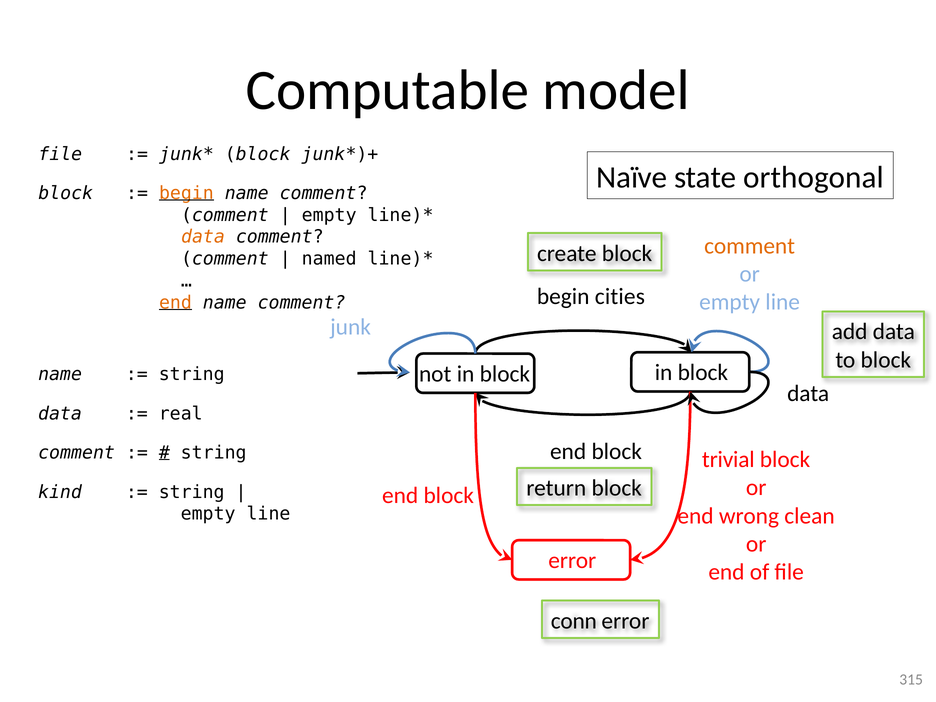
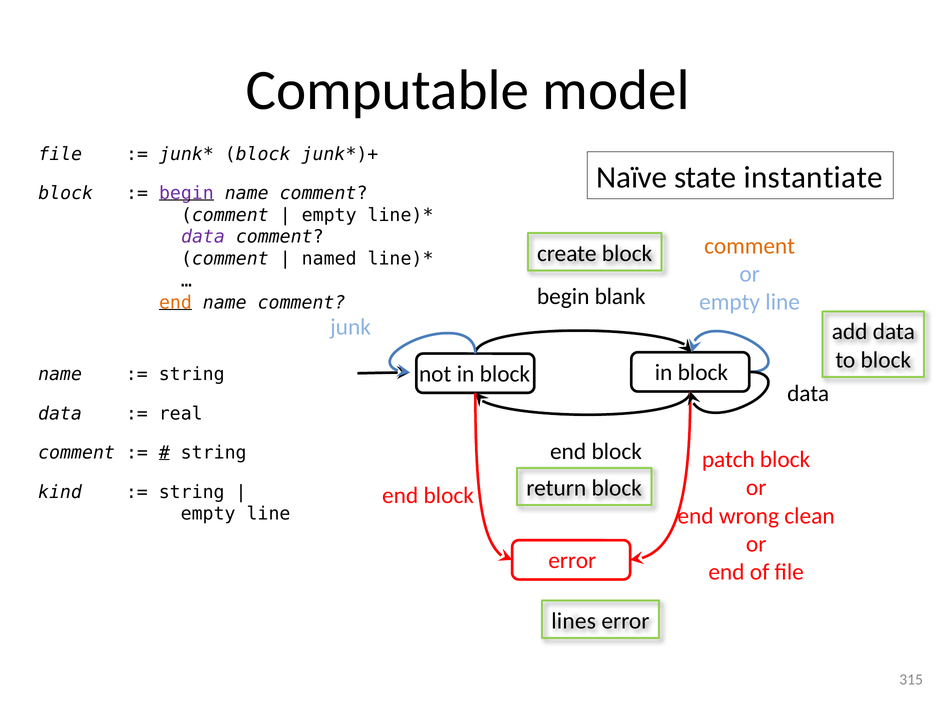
orthogonal: orthogonal -> instantiate
begin at (186, 193) colour: orange -> purple
data at (203, 237) colour: orange -> purple
cities: cities -> blank
trivial: trivial -> patch
conn: conn -> lines
